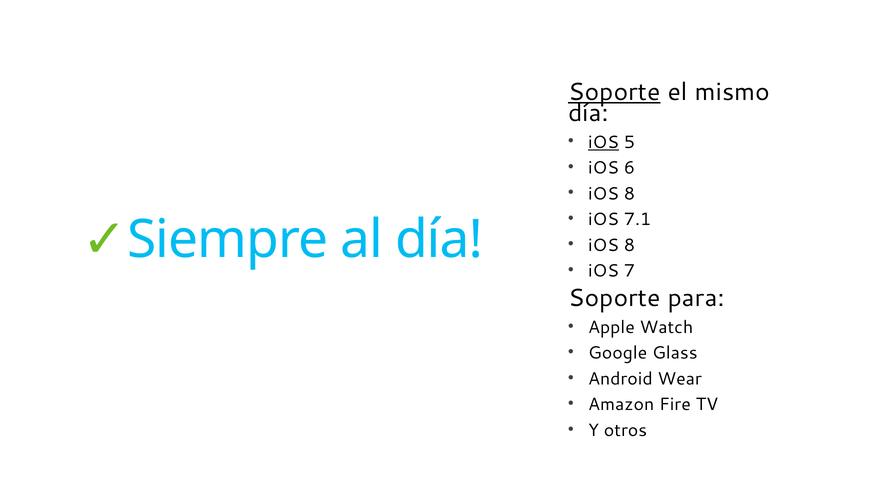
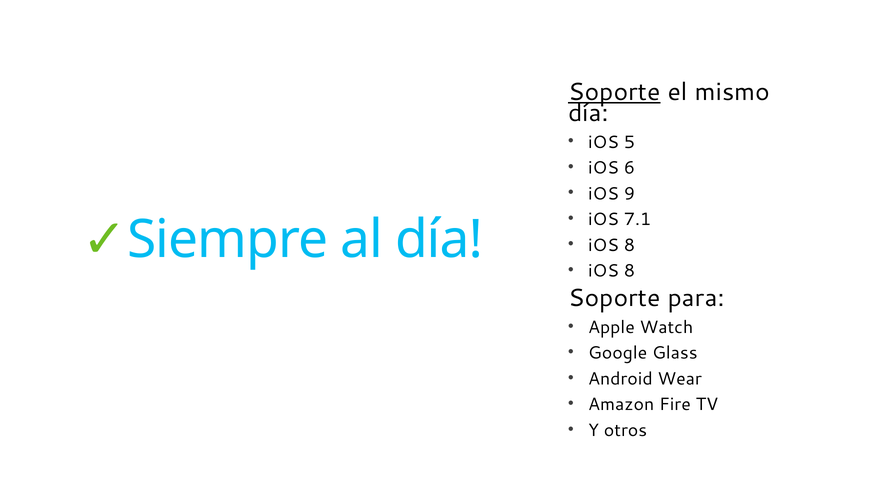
iOS at (604, 142) underline: present -> none
8 at (629, 194): 8 -> 9
7 at (629, 271): 7 -> 8
